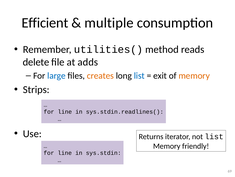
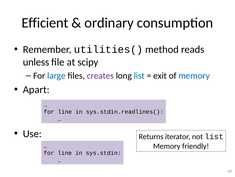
multiple: multiple -> ordinary
delete: delete -> unless
adds: adds -> scipy
creates colour: orange -> purple
memory at (194, 75) colour: orange -> blue
Strips: Strips -> Apart
